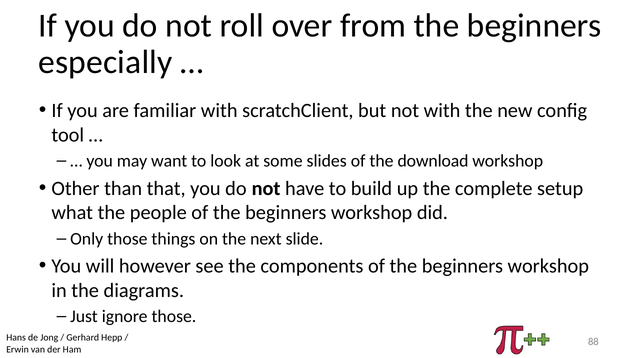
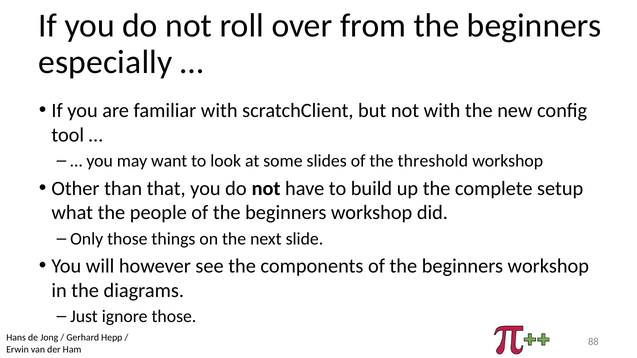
download: download -> threshold
